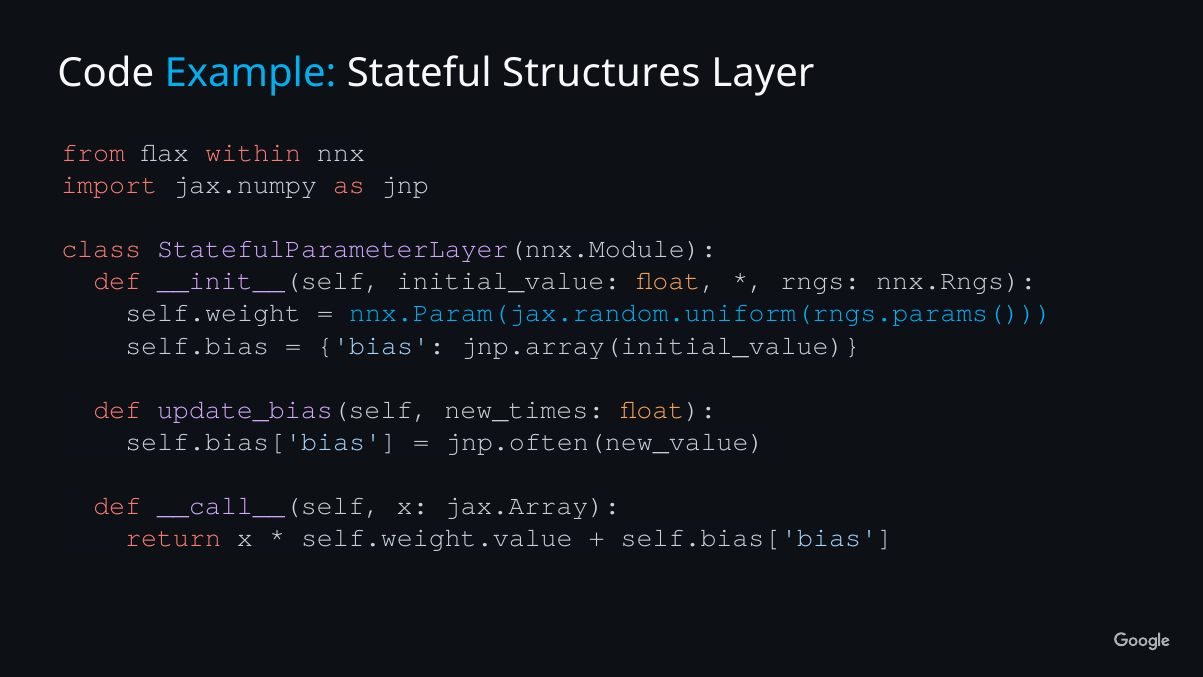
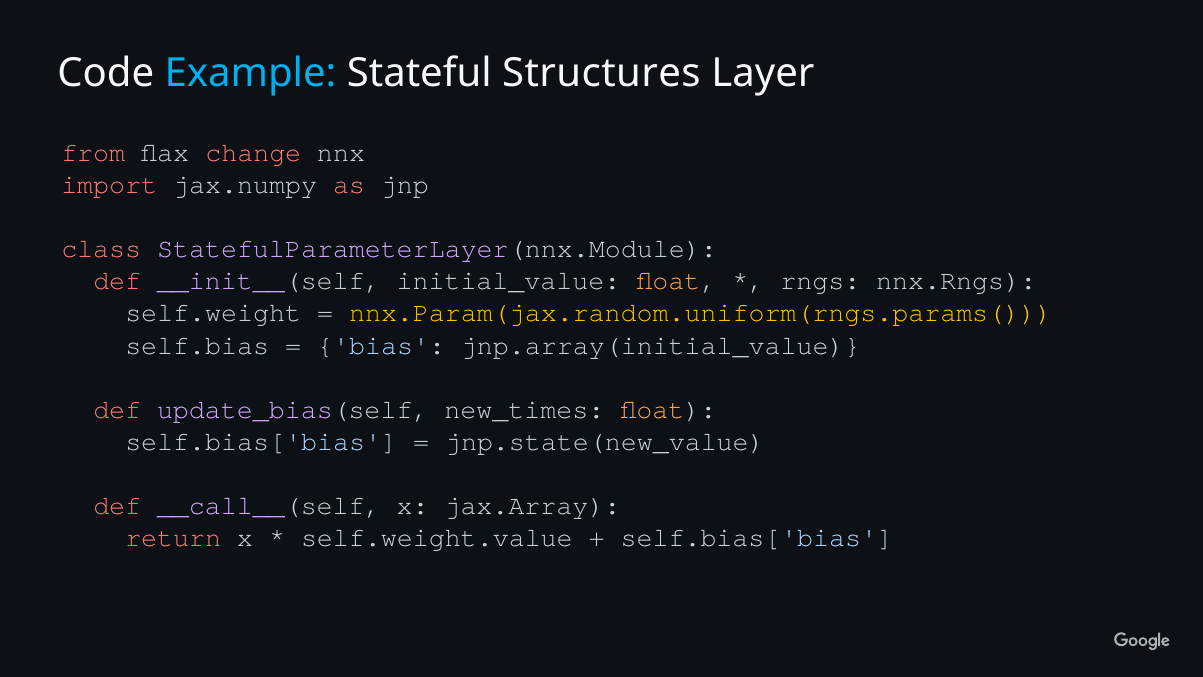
within: within -> change
nnx.Param(jax.random.uniform(rngs.params( colour: light blue -> yellow
jnp.often(new_value: jnp.often(new_value -> jnp.state(new_value
